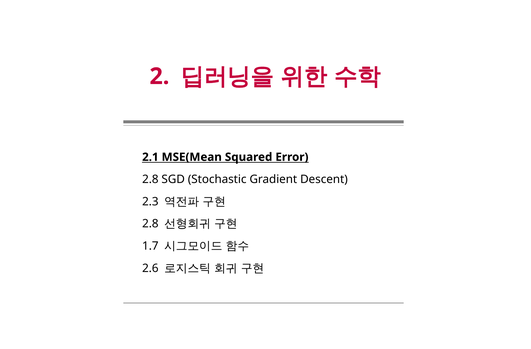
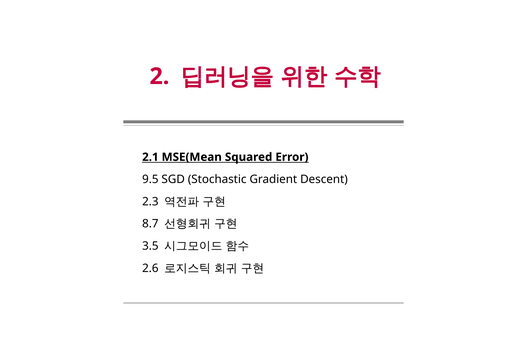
2.8 at (150, 179): 2.8 -> 9.5
2.8 at (150, 224): 2.8 -> 8.7
1.7: 1.7 -> 3.5
